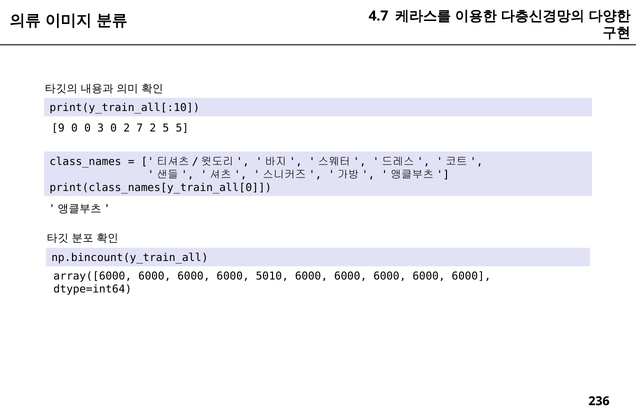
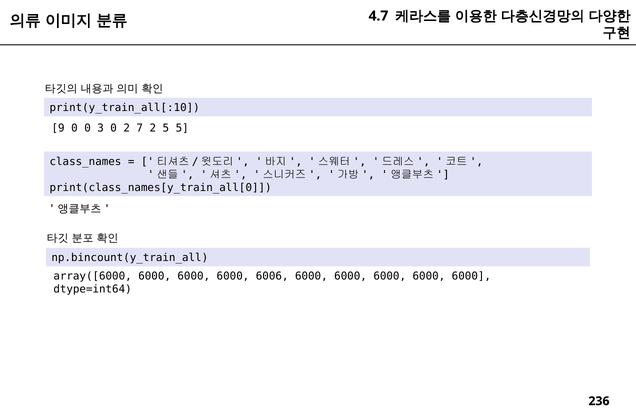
5010: 5010 -> 6006
